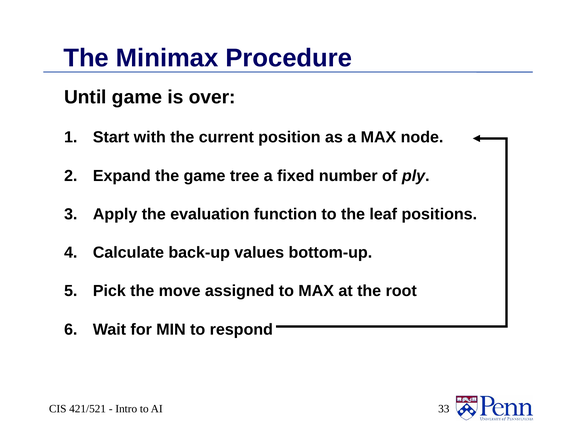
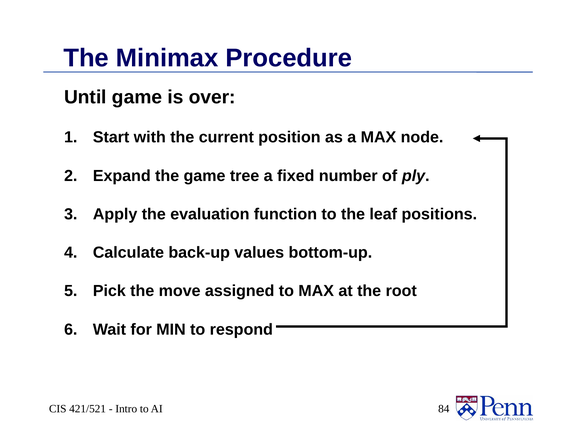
33: 33 -> 84
